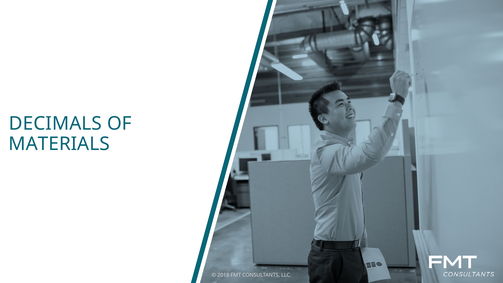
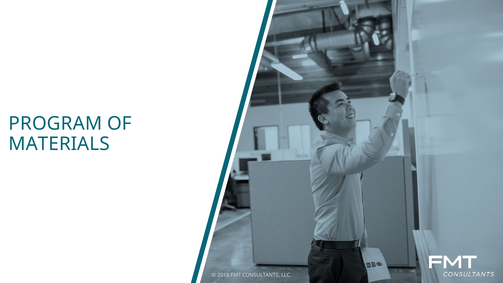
DECIMALS: DECIMALS -> PROGRAM
